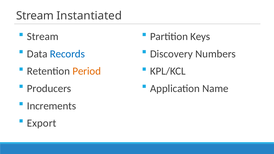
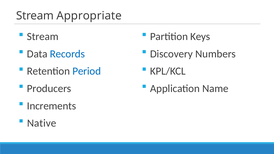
Instantiated: Instantiated -> Appropriate
Period colour: orange -> blue
Export: Export -> Native
